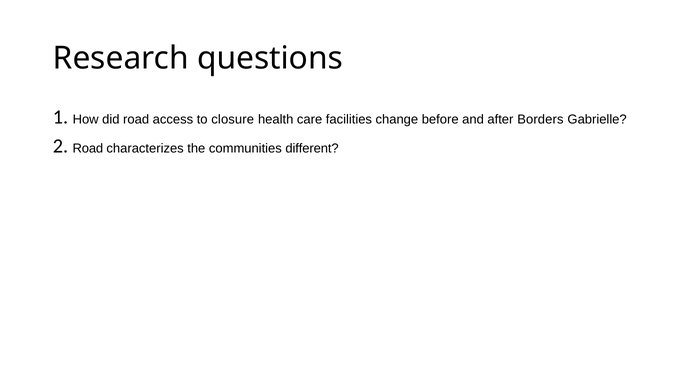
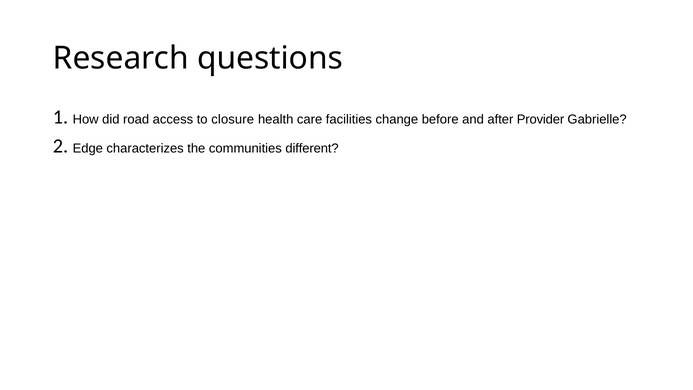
Borders: Borders -> Provider
2 Road: Road -> Edge
